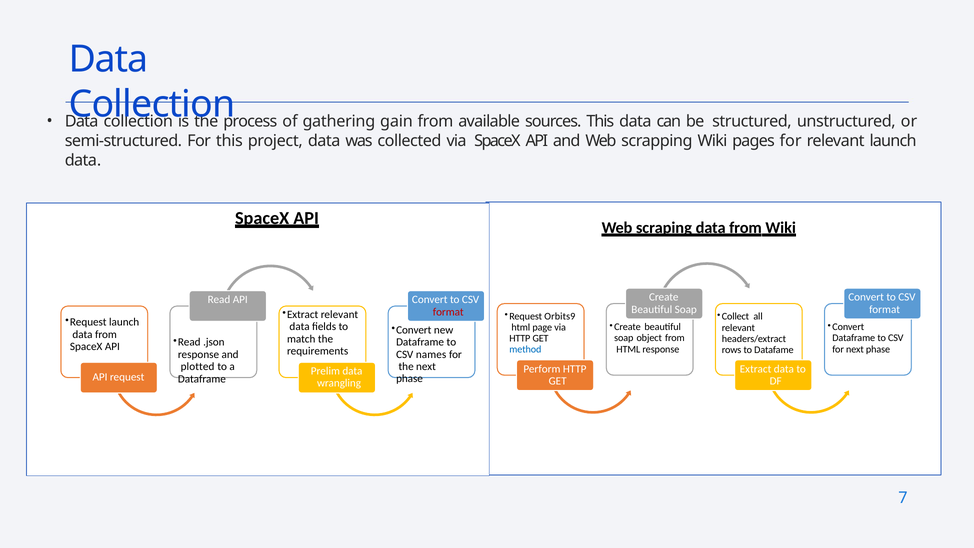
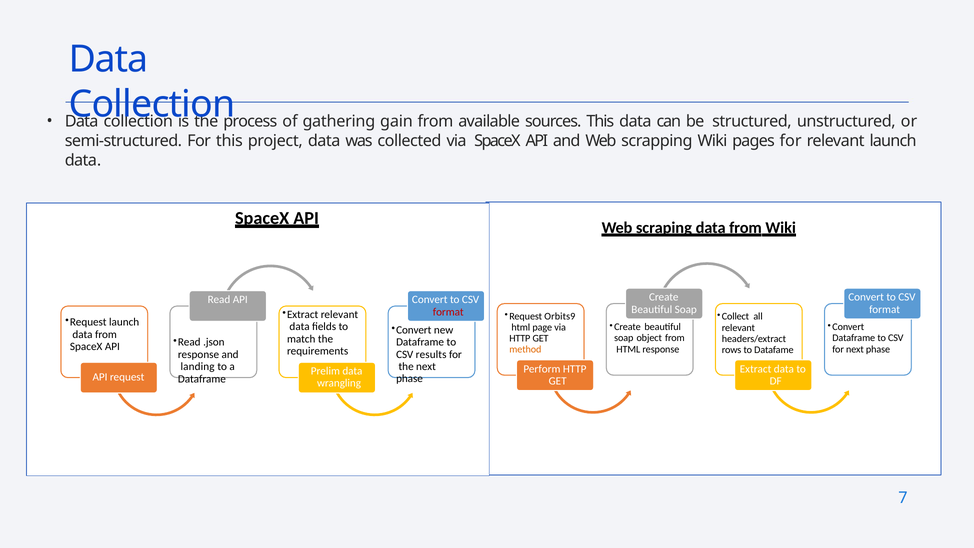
method colour: blue -> orange
names: names -> results
plotted: plotted -> landing
